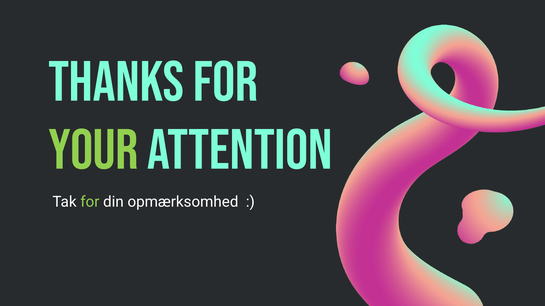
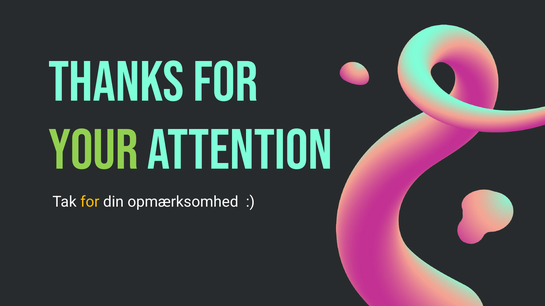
for at (90, 202) colour: light green -> yellow
